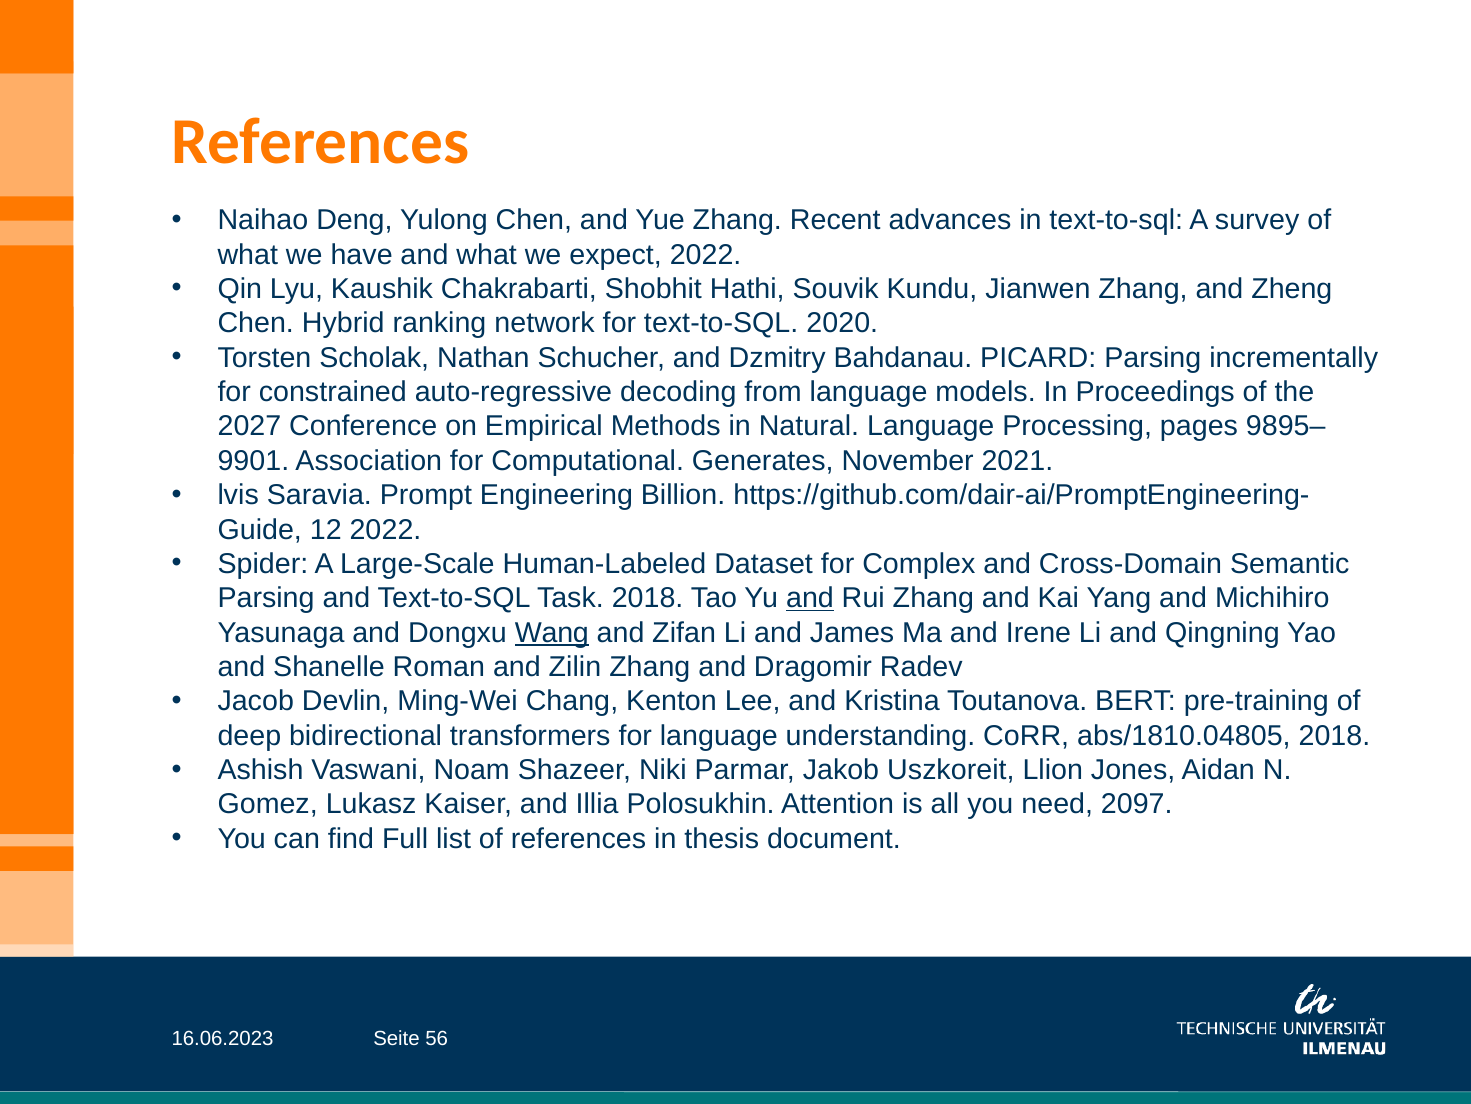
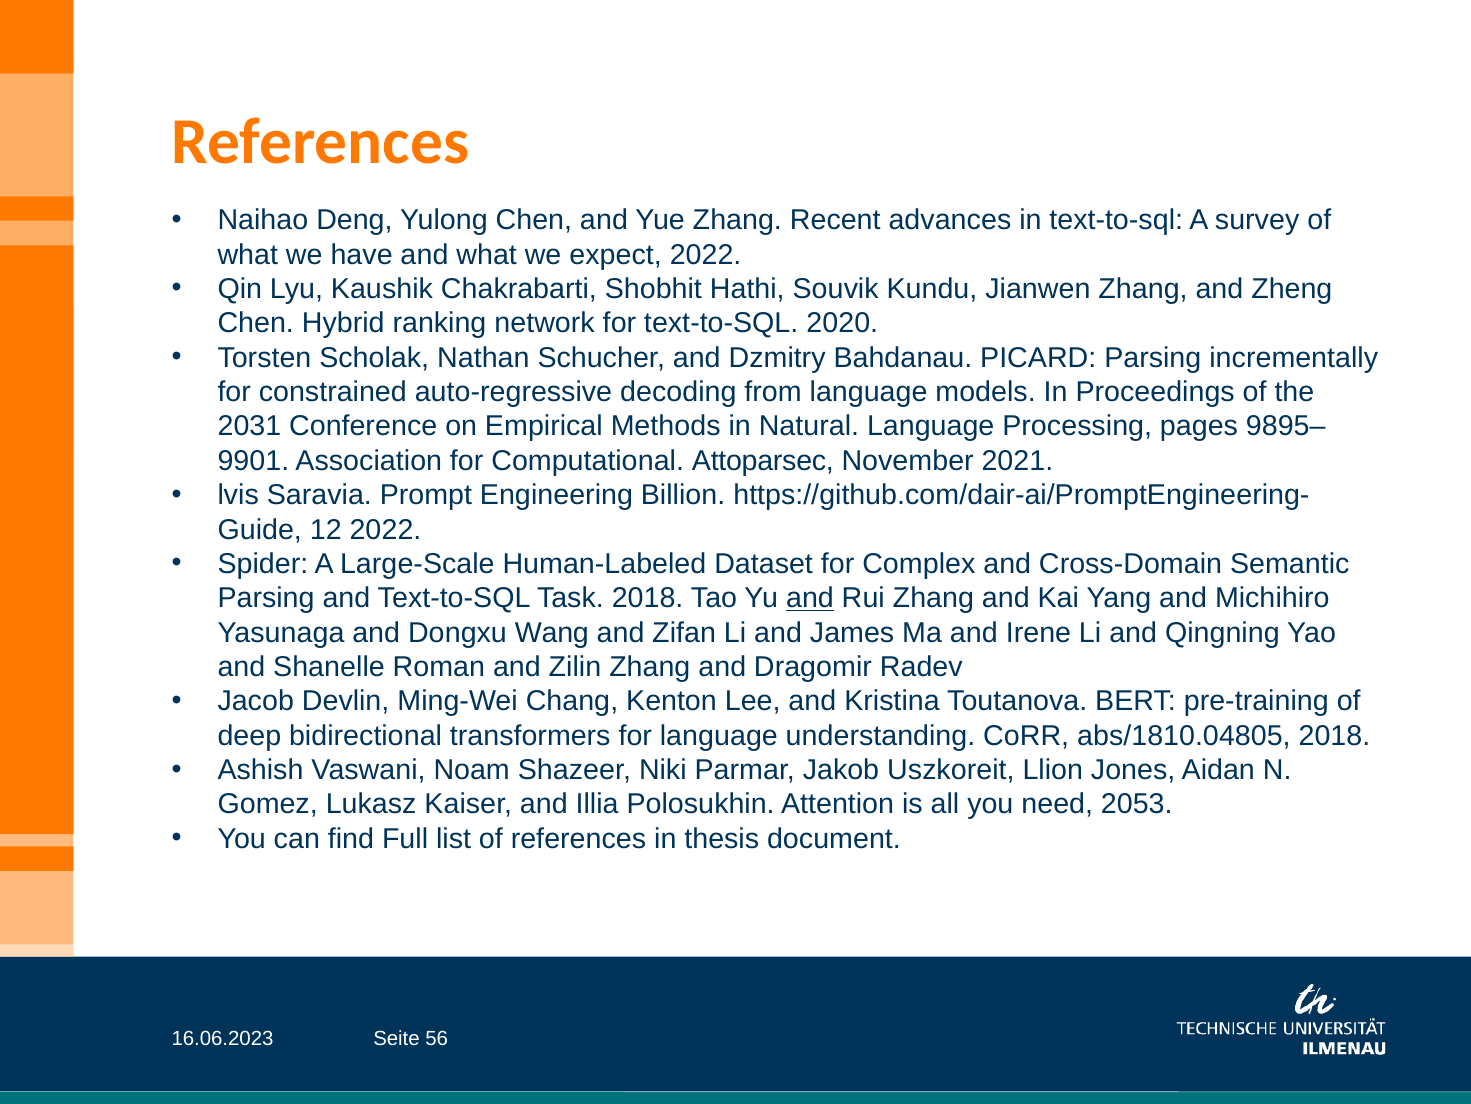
2027: 2027 -> 2031
Generates: Generates -> Attoparsec
Wang underline: present -> none
2097: 2097 -> 2053
